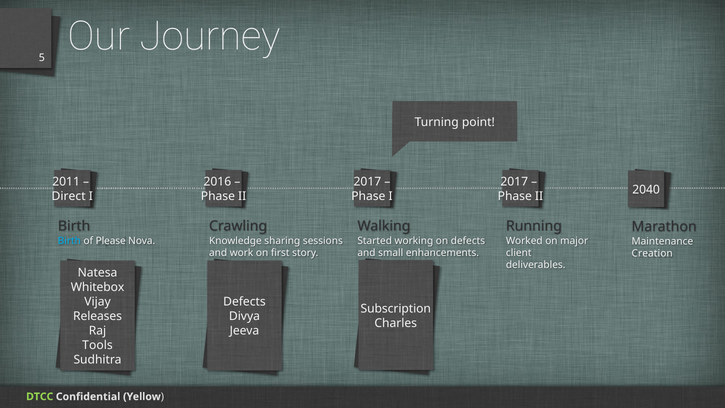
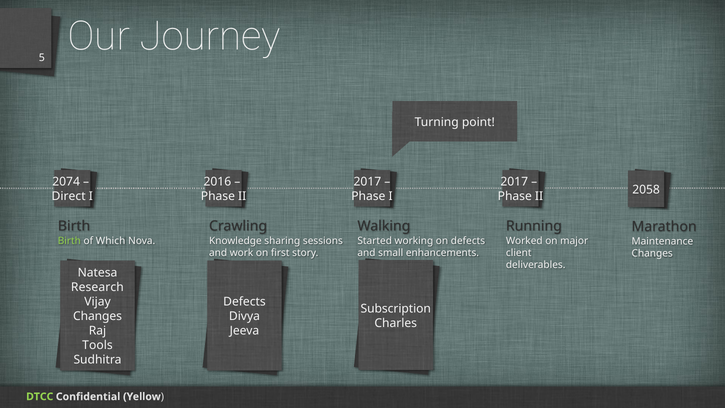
2011: 2011 -> 2074
2040: 2040 -> 2058
Birth at (69, 241) colour: light blue -> light green
Please: Please -> Which
Creation at (652, 254): Creation -> Changes
Whitebox: Whitebox -> Research
Releases at (98, 316): Releases -> Changes
